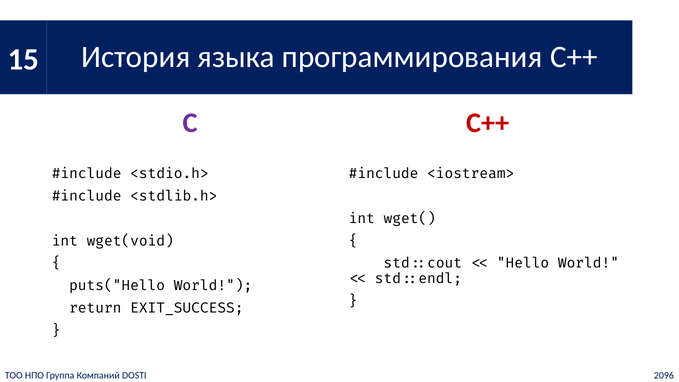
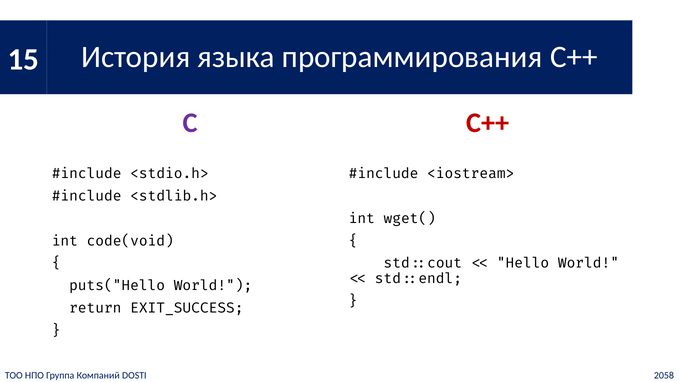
wget(void: wget(void -> code(void
2096: 2096 -> 2058
